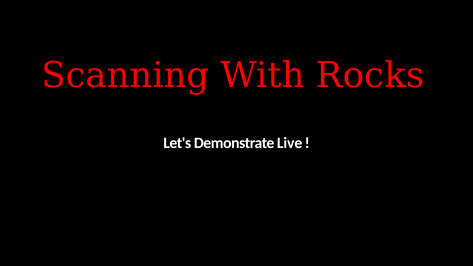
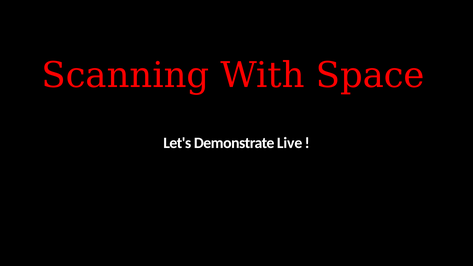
Rocks: Rocks -> Space
